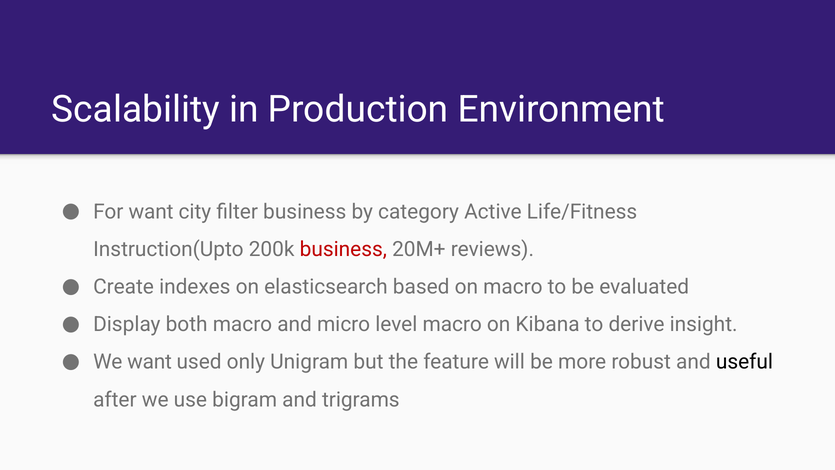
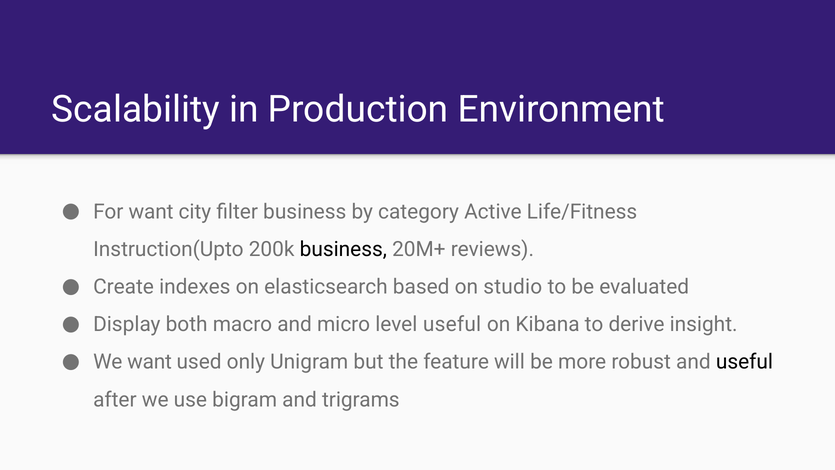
business at (343, 249) colour: red -> black
on macro: macro -> studio
level macro: macro -> useful
